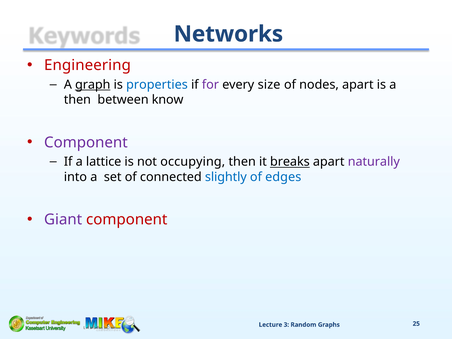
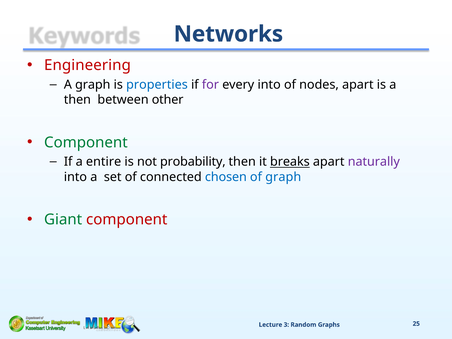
graph at (93, 85) underline: present -> none
every size: size -> into
know: know -> other
Component at (86, 142) colour: purple -> green
lattice: lattice -> entire
occupying: occupying -> probability
slightly: slightly -> chosen
of edges: edges -> graph
Giant colour: purple -> green
